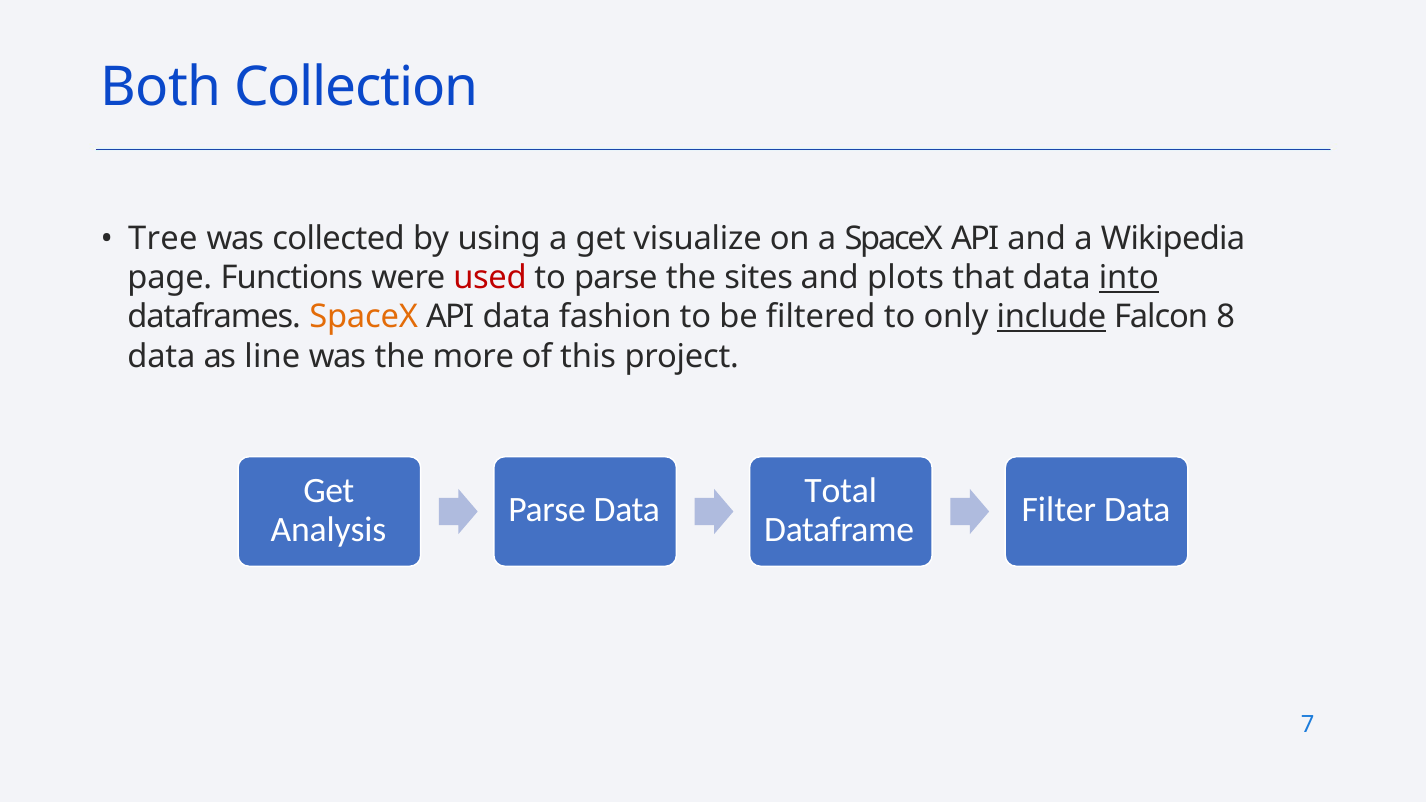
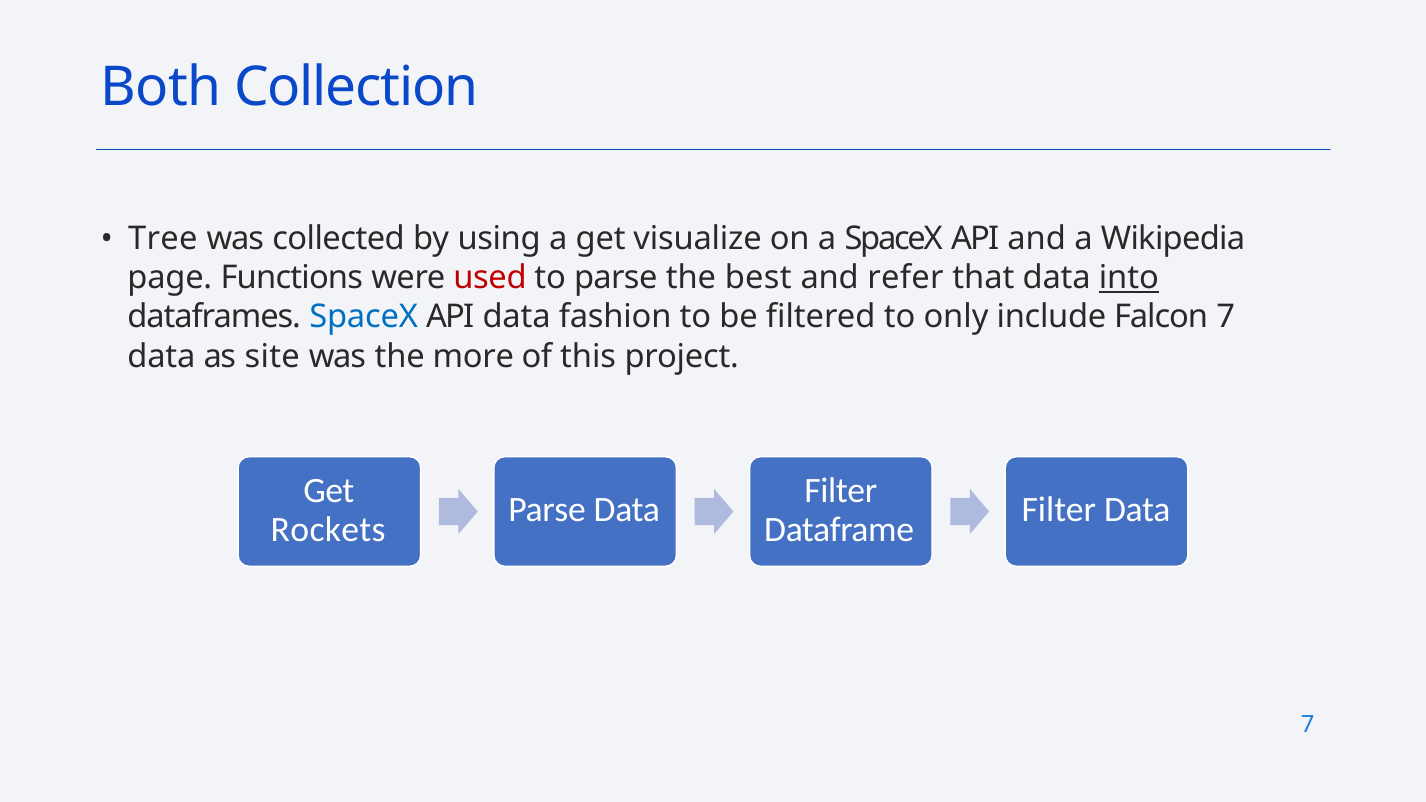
sites: sites -> best
plots: plots -> refer
SpaceX at (364, 317) colour: orange -> blue
include underline: present -> none
Falcon 8: 8 -> 7
line: line -> site
Total at (841, 491): Total -> Filter
Analysis: Analysis -> Rockets
